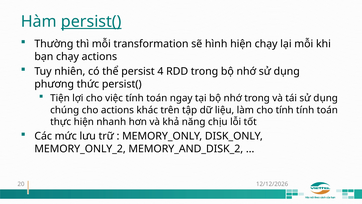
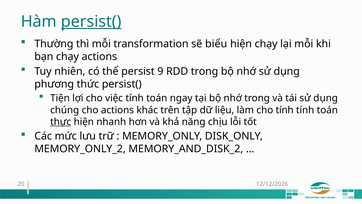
hình: hình -> biểu
4: 4 -> 9
thực underline: none -> present
